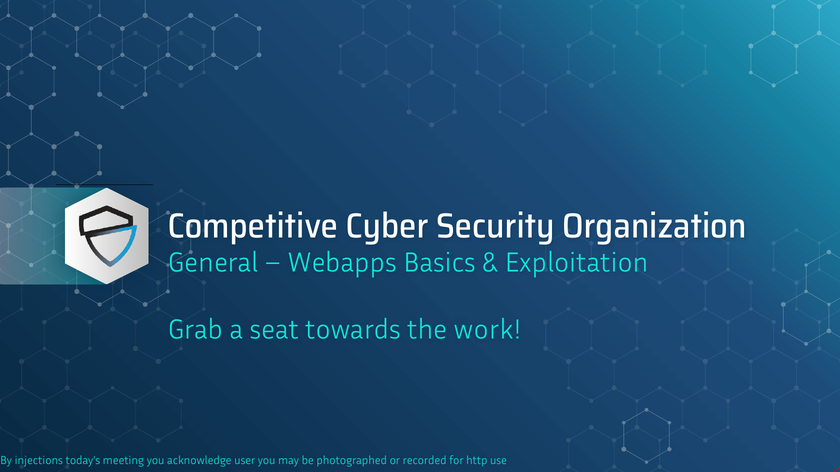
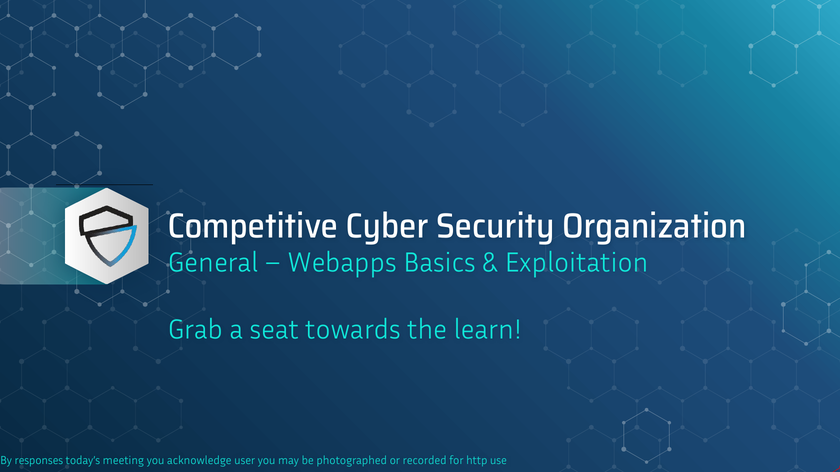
work: work -> learn
injections: injections -> responses
